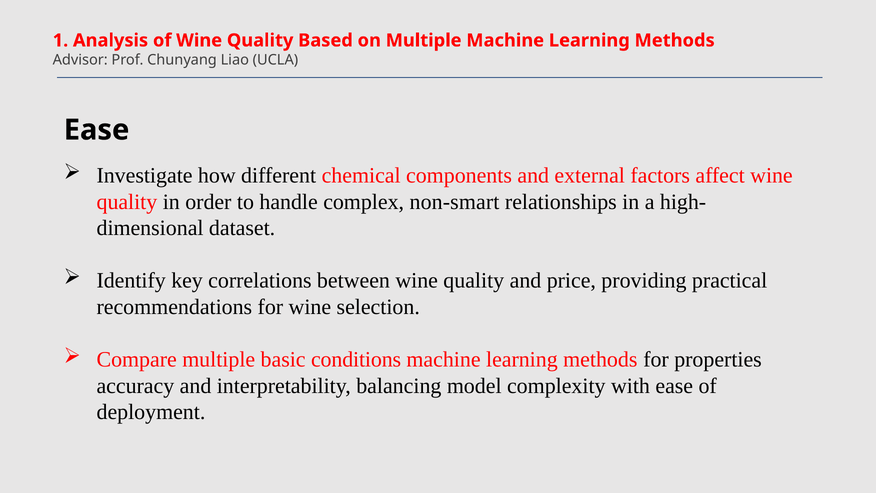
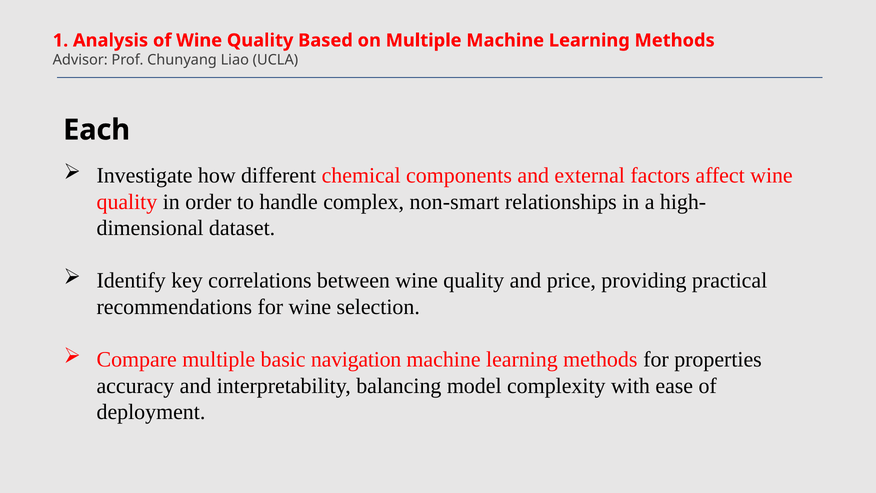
Ease at (97, 130): Ease -> Each
conditions: conditions -> navigation
